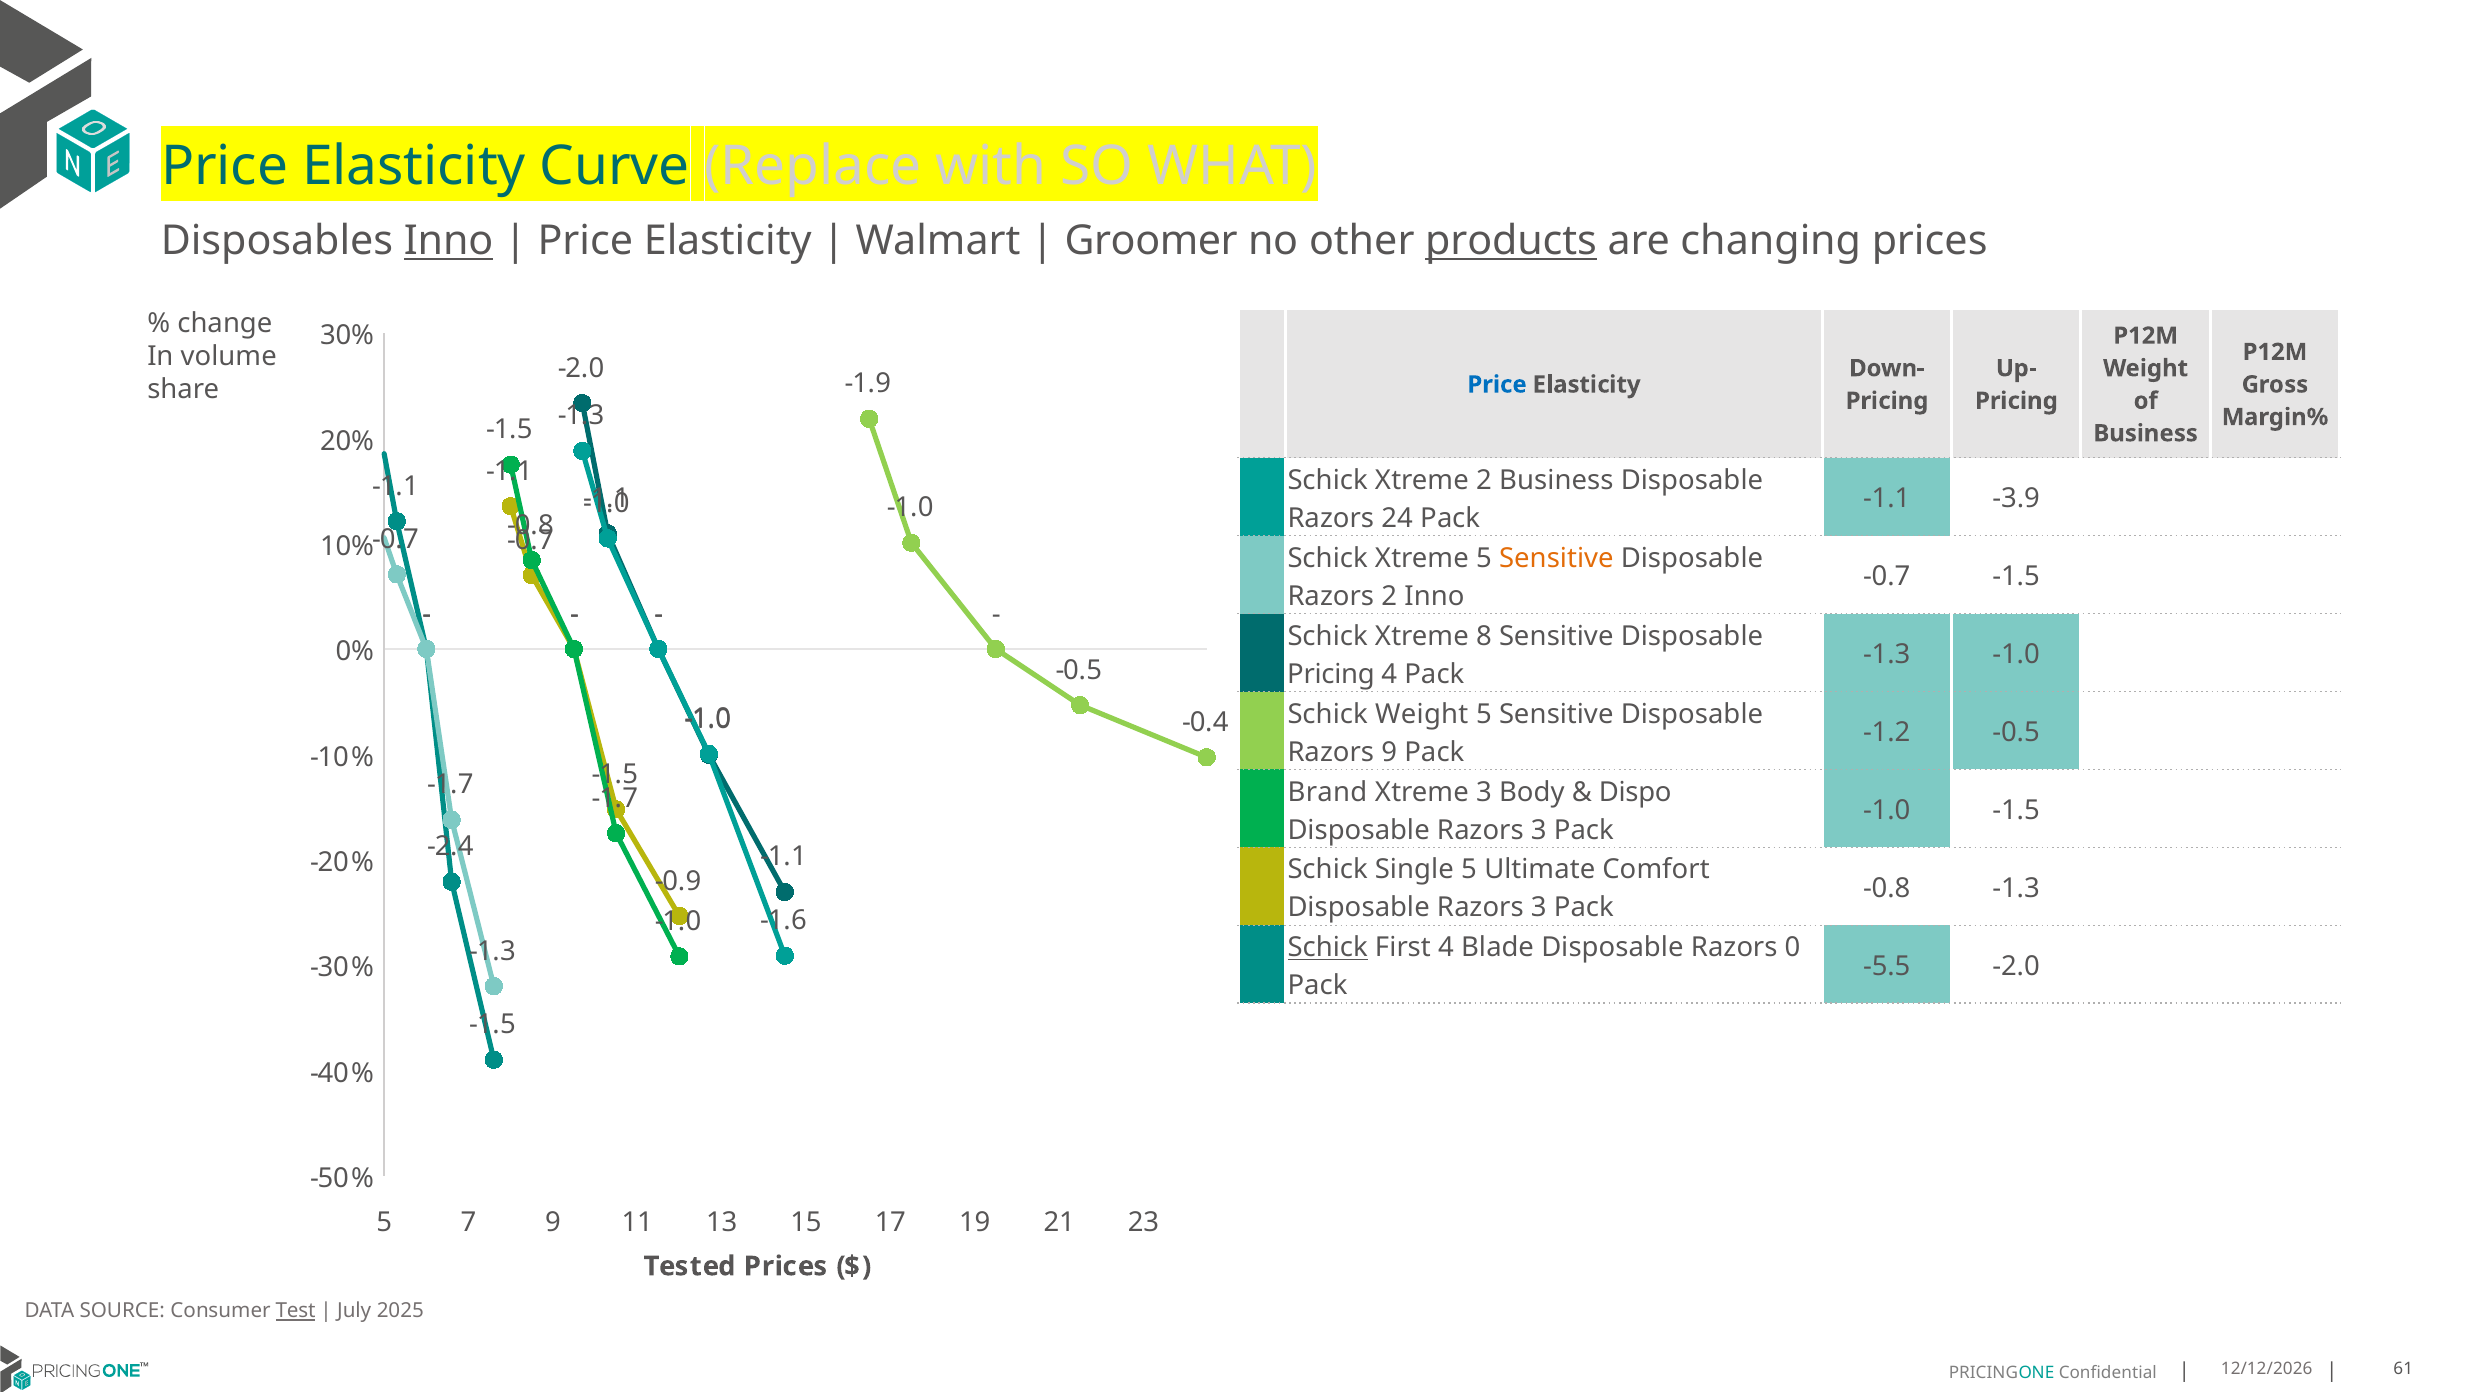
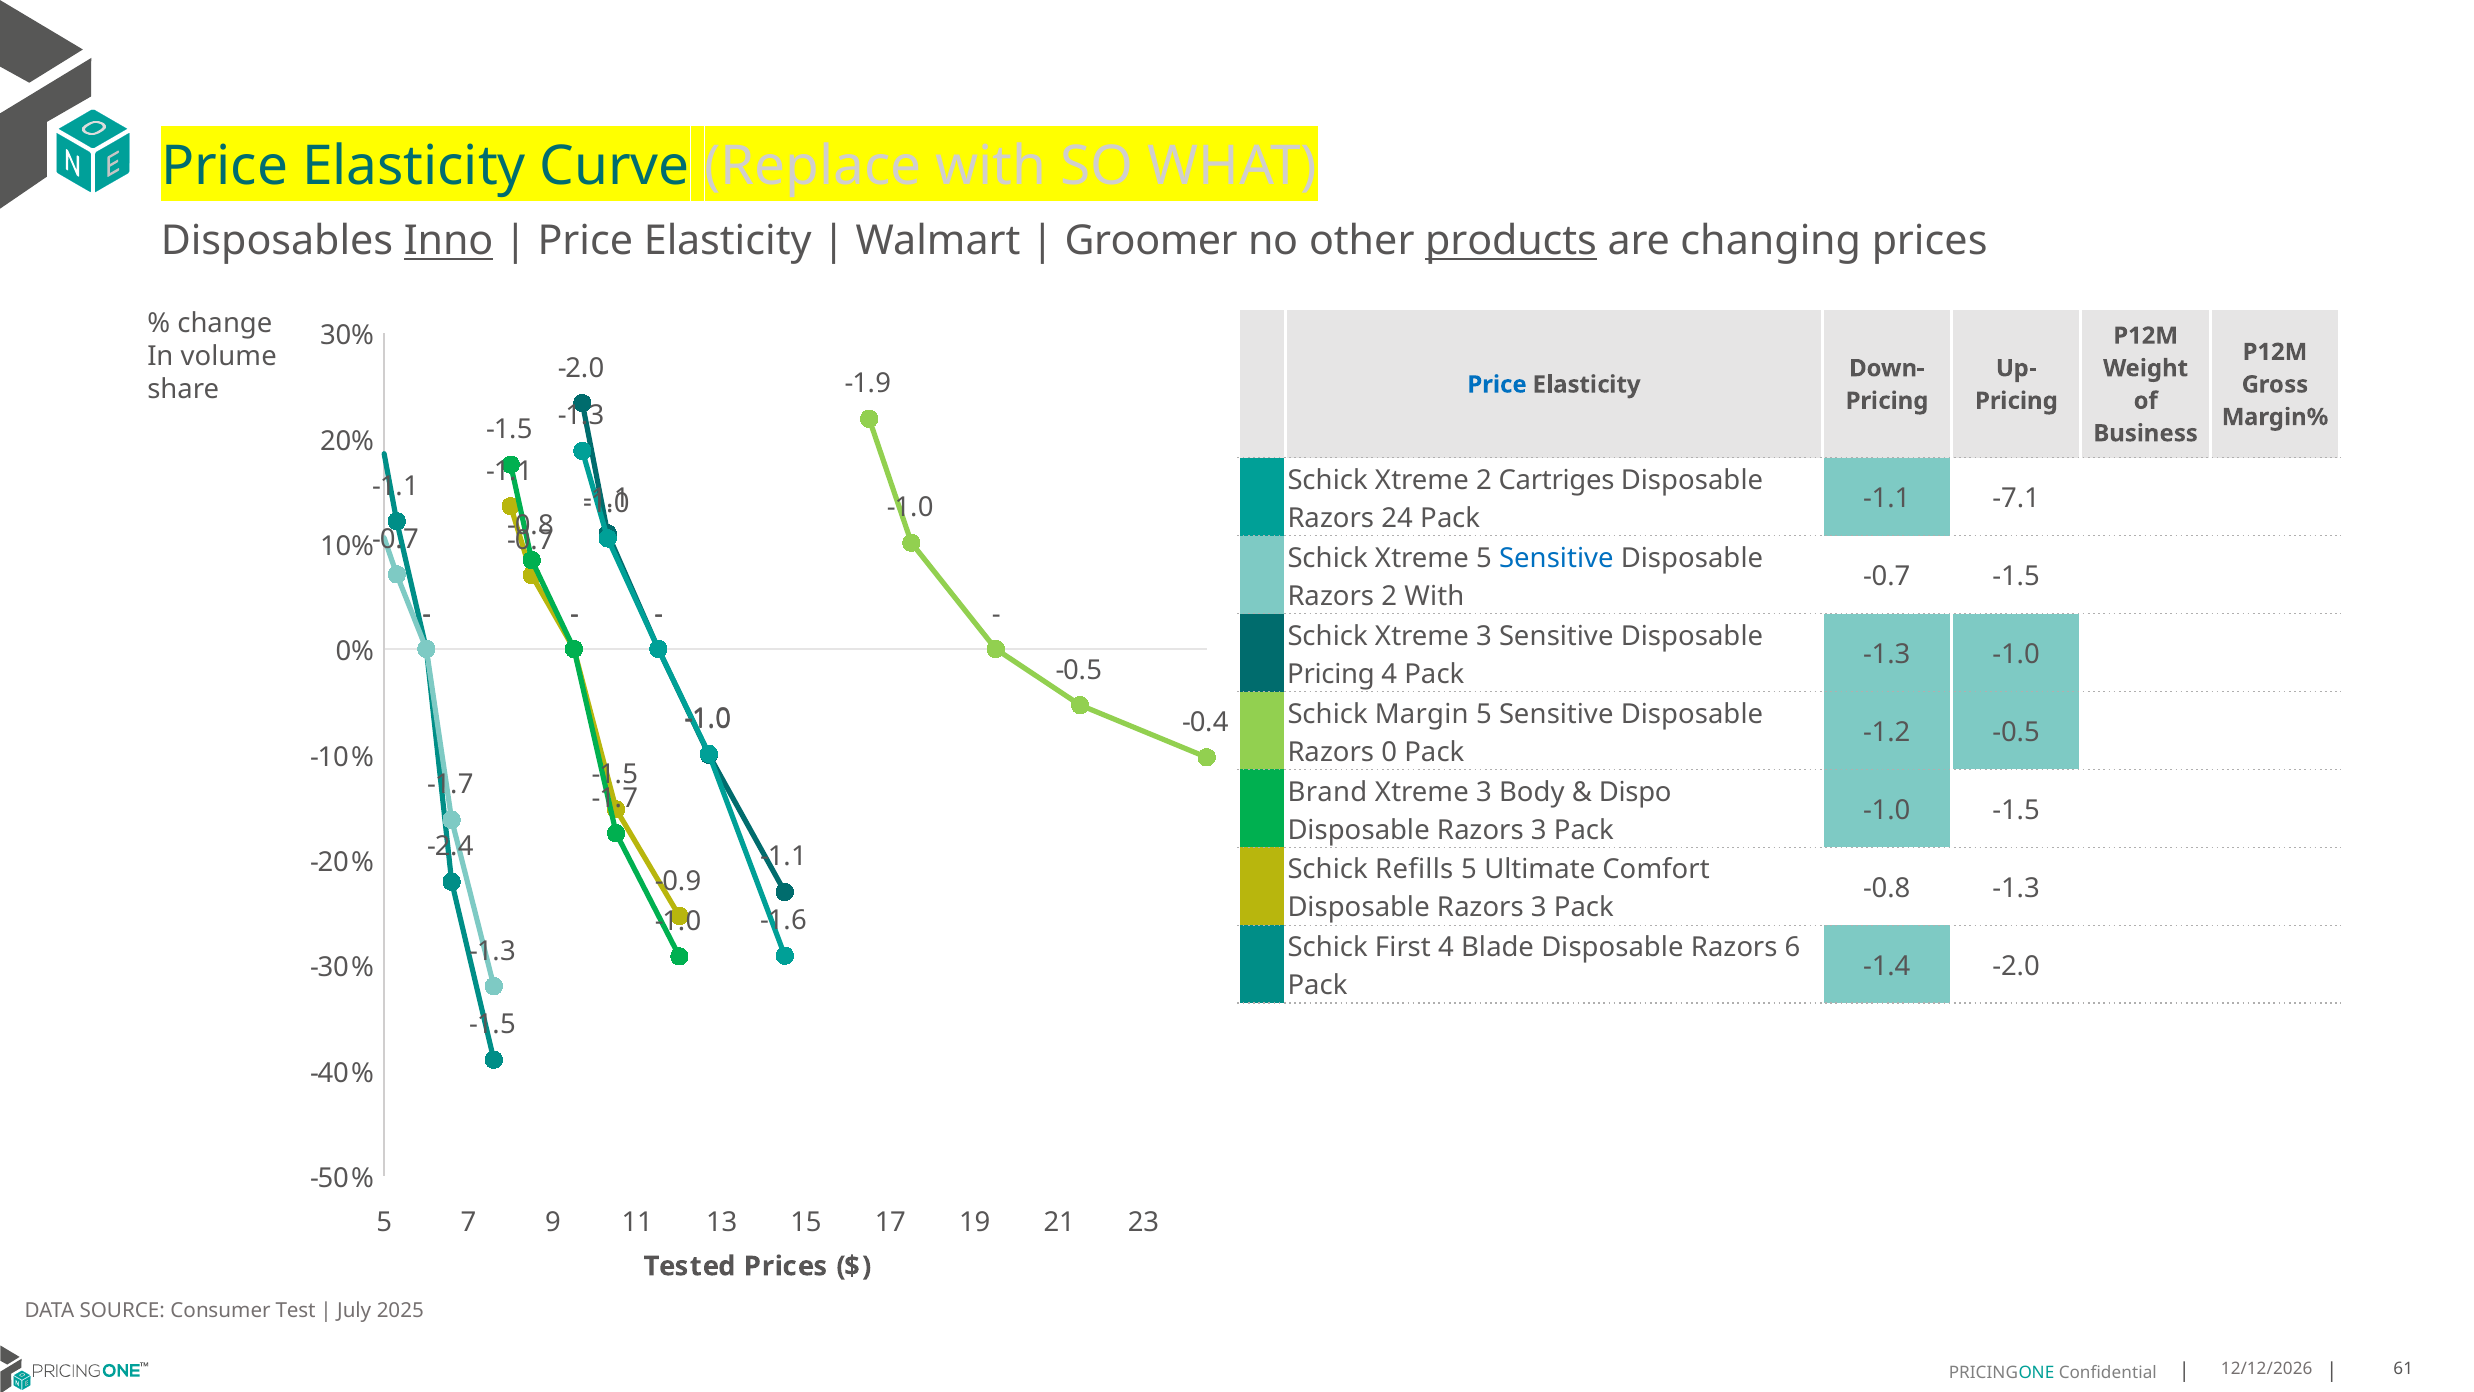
2 Business: Business -> Cartriges
-3.9: -3.9 -> -7.1
Sensitive at (1556, 558) colour: orange -> blue
2 Inno: Inno -> With
Schick Xtreme 8: 8 -> 3
Schick Weight: Weight -> Margin
Razors 9: 9 -> 0
Single: Single -> Refills
Schick at (1328, 948) underline: present -> none
0: 0 -> 6
-5.5: -5.5 -> -1.4
Test underline: present -> none
